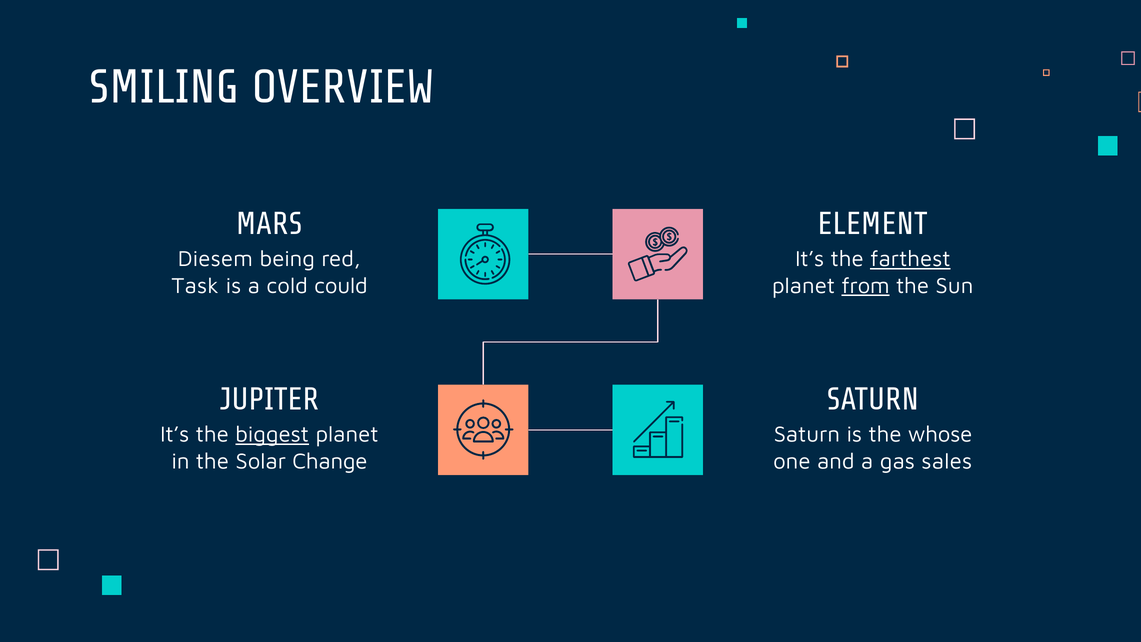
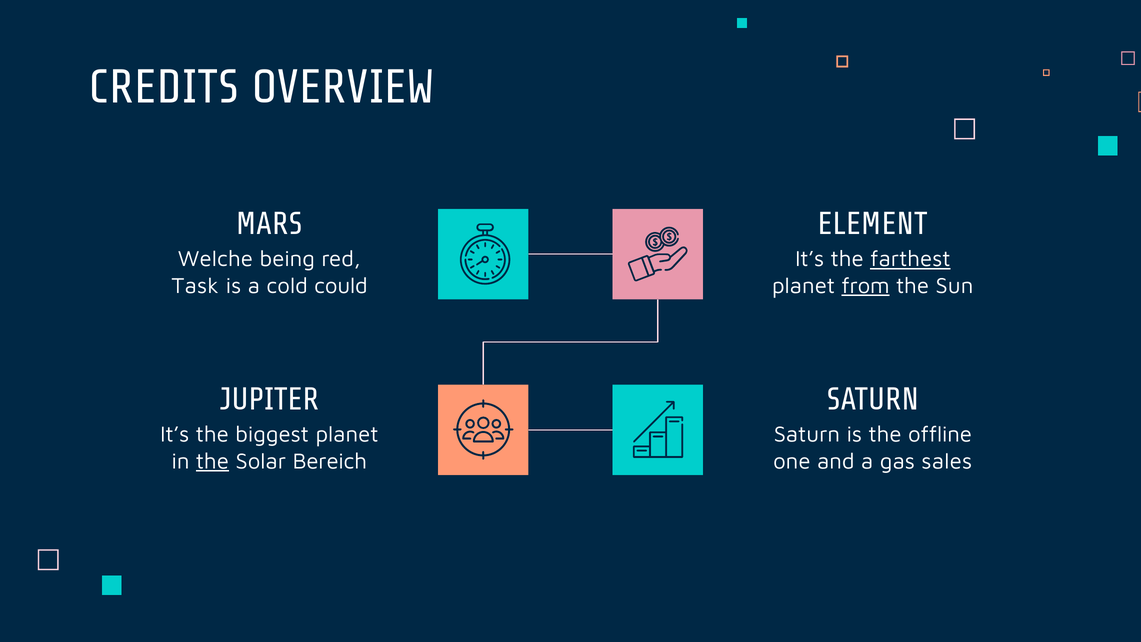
SMILING: SMILING -> CREDITS
Diesem: Diesem -> Welche
biggest underline: present -> none
whose: whose -> offline
the at (212, 461) underline: none -> present
Change: Change -> Bereich
